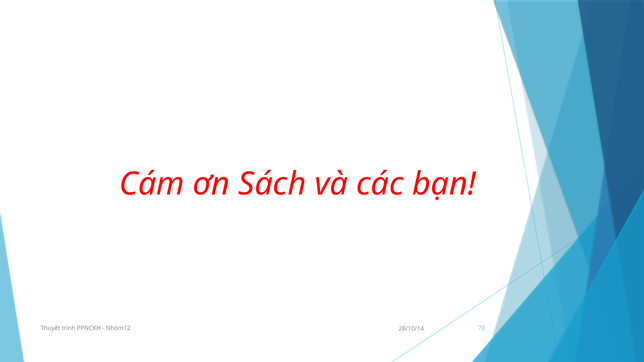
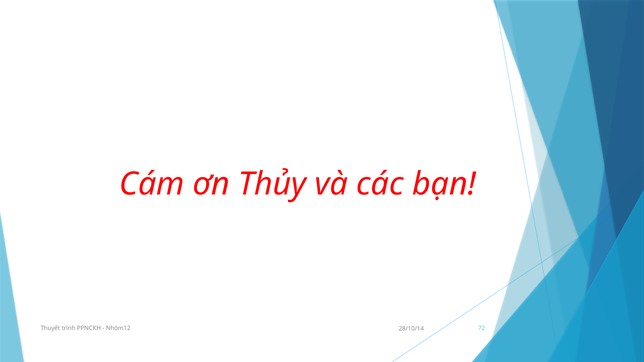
Sách: Sách -> Thủy
